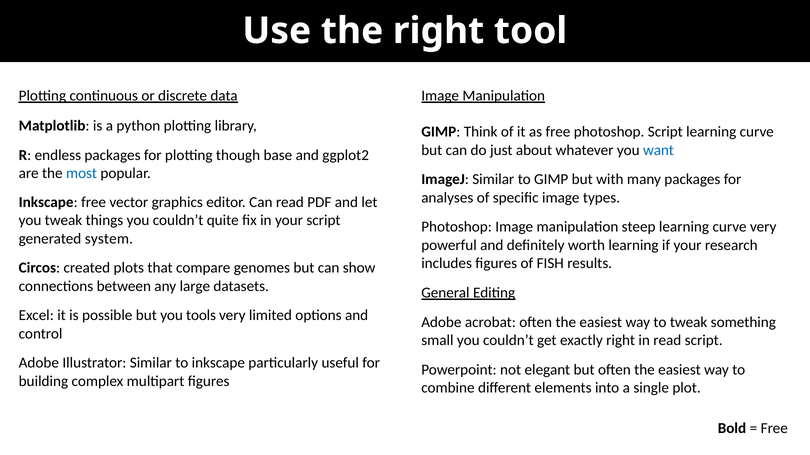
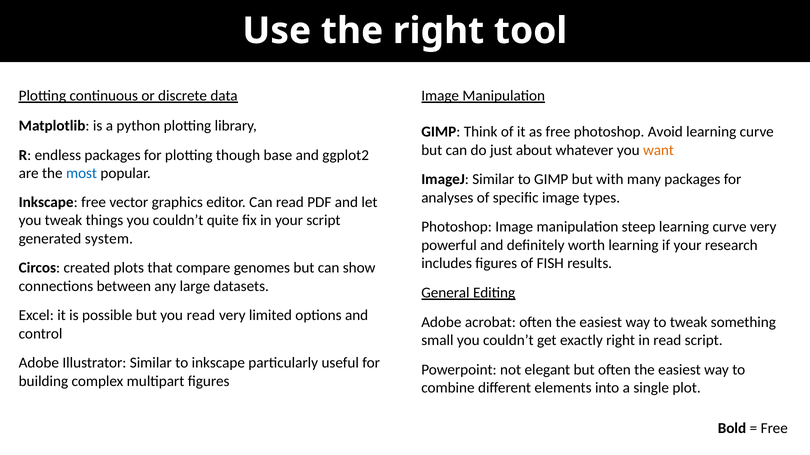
photoshop Script: Script -> Avoid
want colour: blue -> orange
you tools: tools -> read
